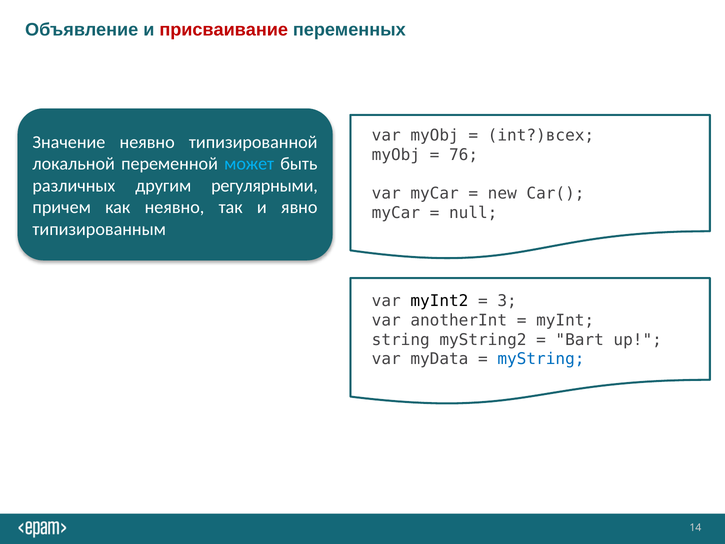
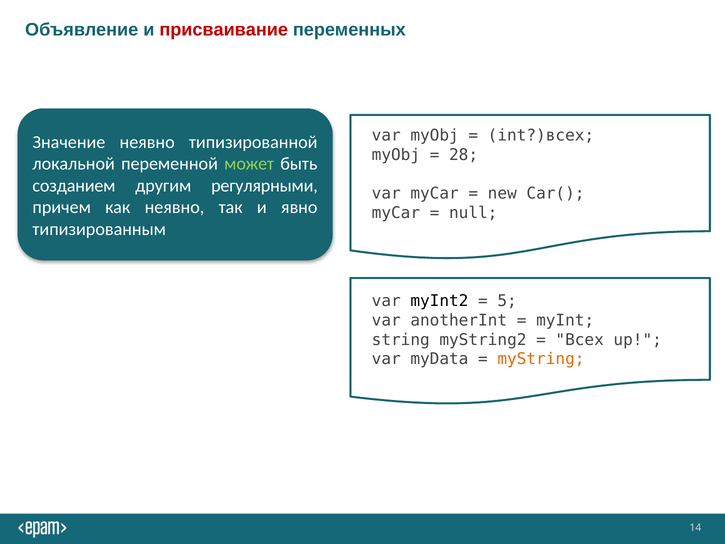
76: 76 -> 28
может colour: light blue -> light green
различных: различных -> созданием
3: 3 -> 5
Bart: Bart -> Всех
myString colour: blue -> orange
